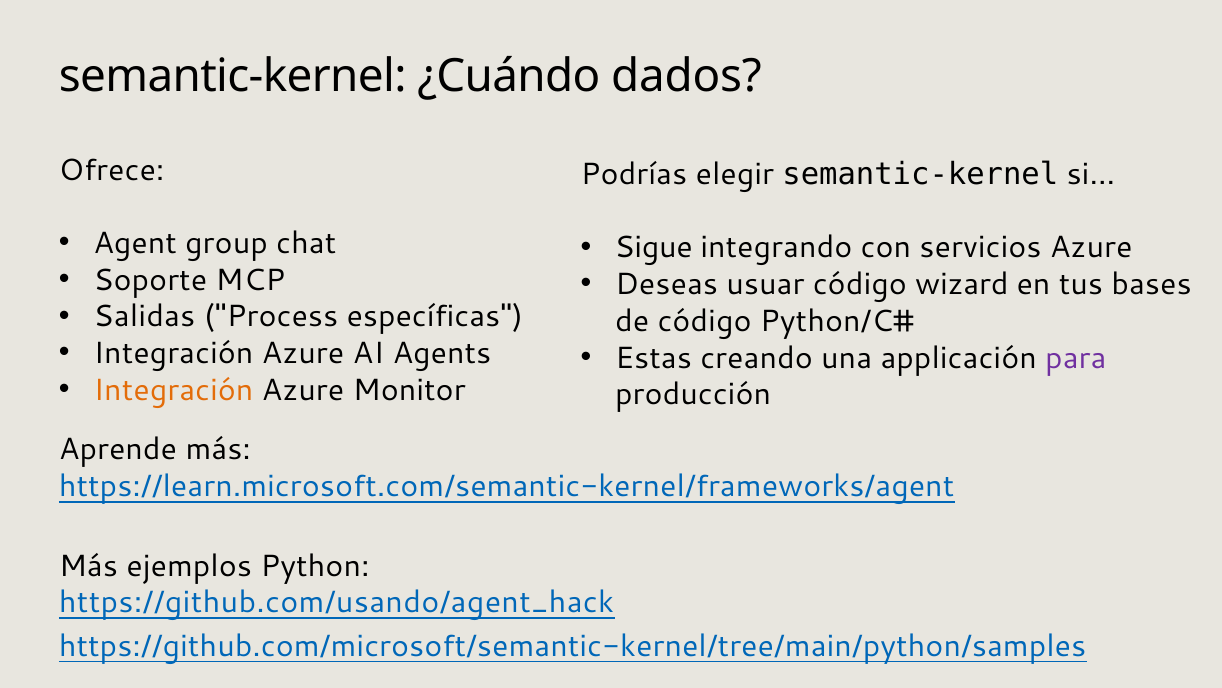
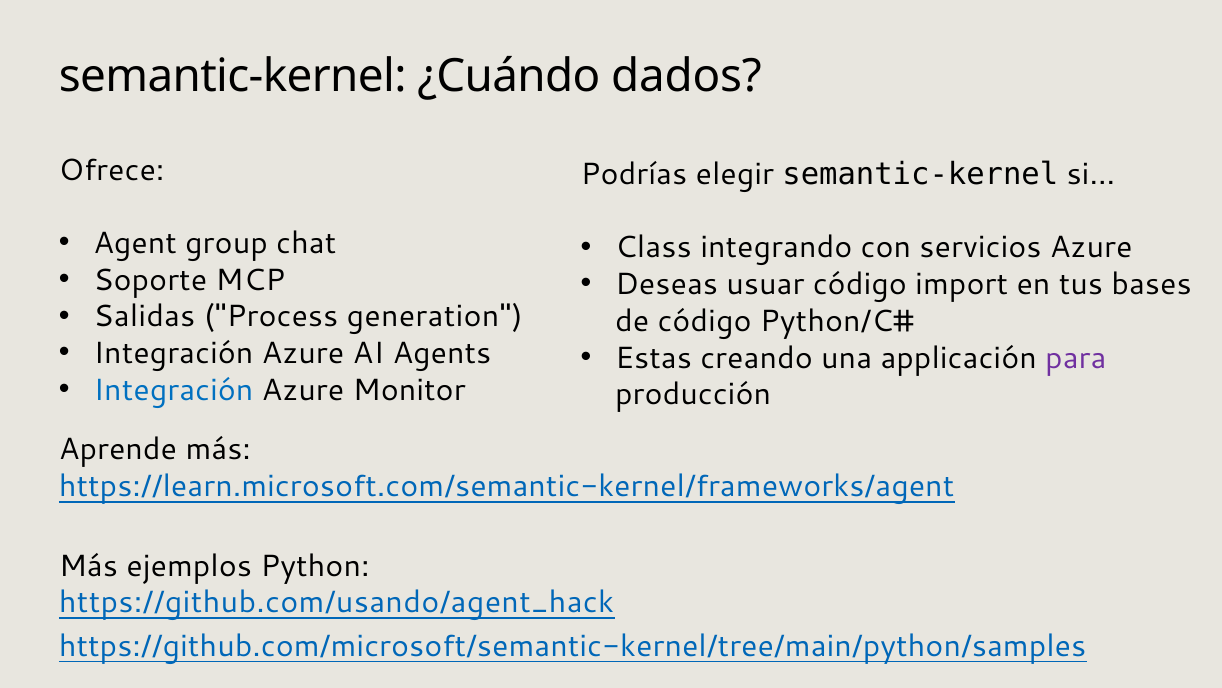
Sigue: Sigue -> Class
wizard: wizard -> import
específicas: específicas -> generation
Integración at (173, 390) colour: orange -> blue
